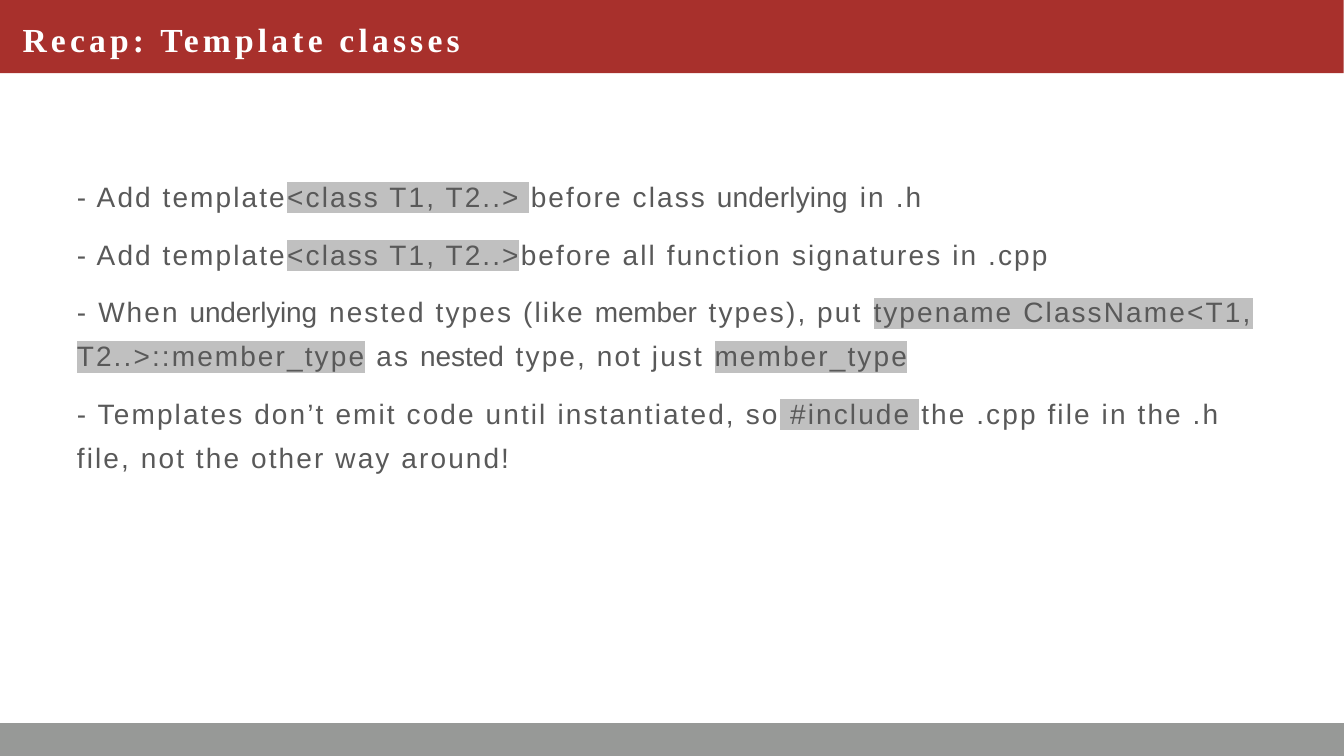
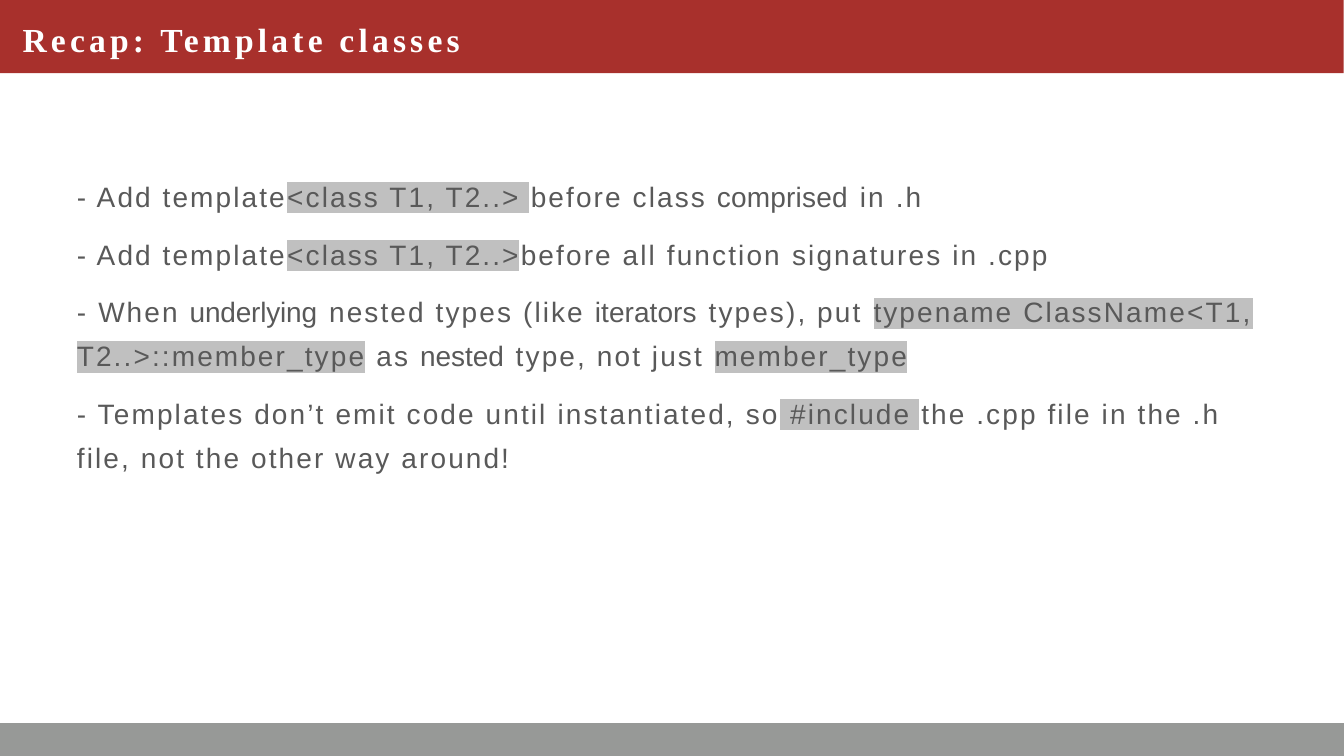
class underlying: underlying -> comprised
member: member -> iterators
